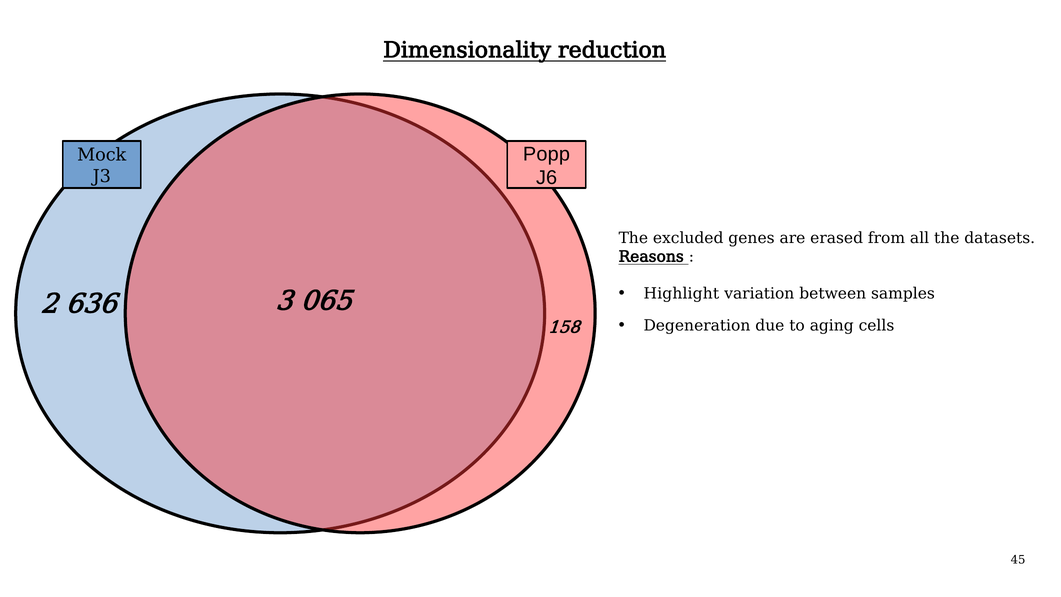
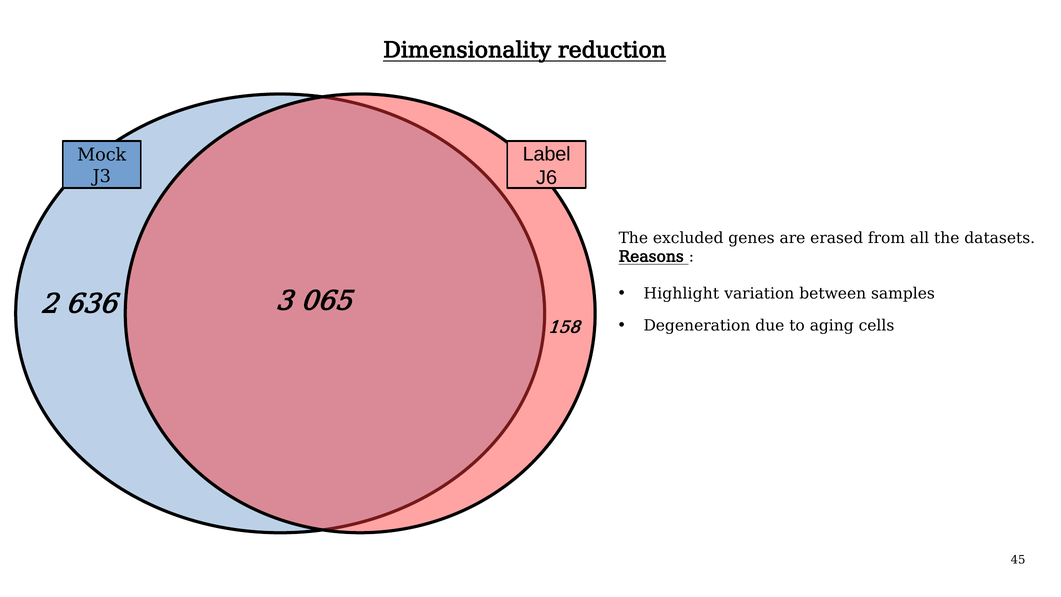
Popp: Popp -> Label
